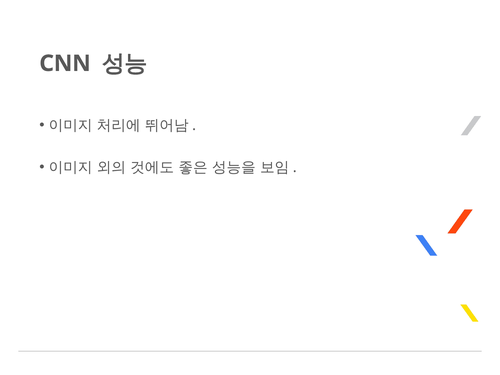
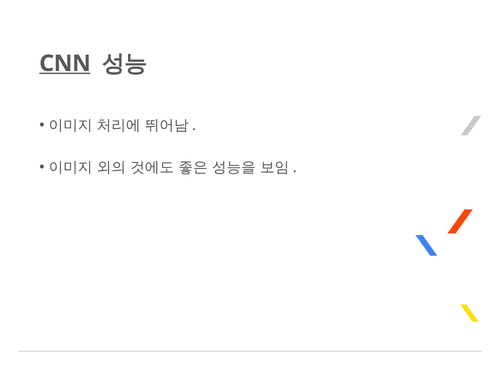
CNN underline: none -> present
